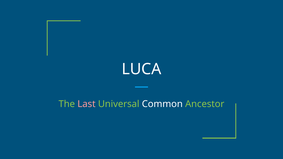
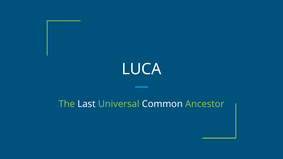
Last colour: pink -> white
